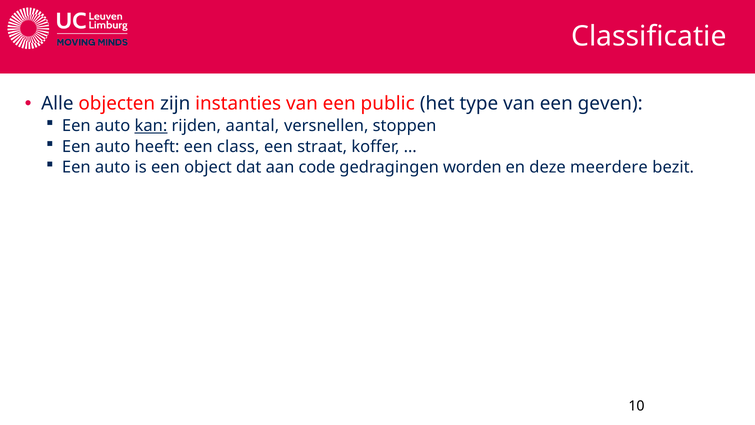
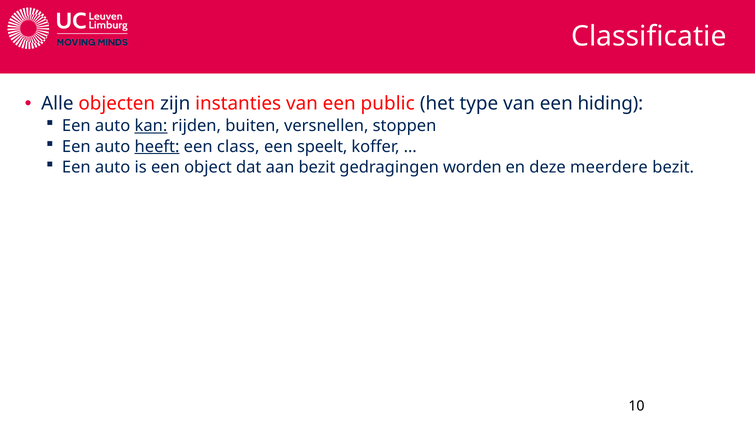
geven: geven -> hiding
aantal: aantal -> buiten
heeft underline: none -> present
straat: straat -> speelt
aan code: code -> bezit
